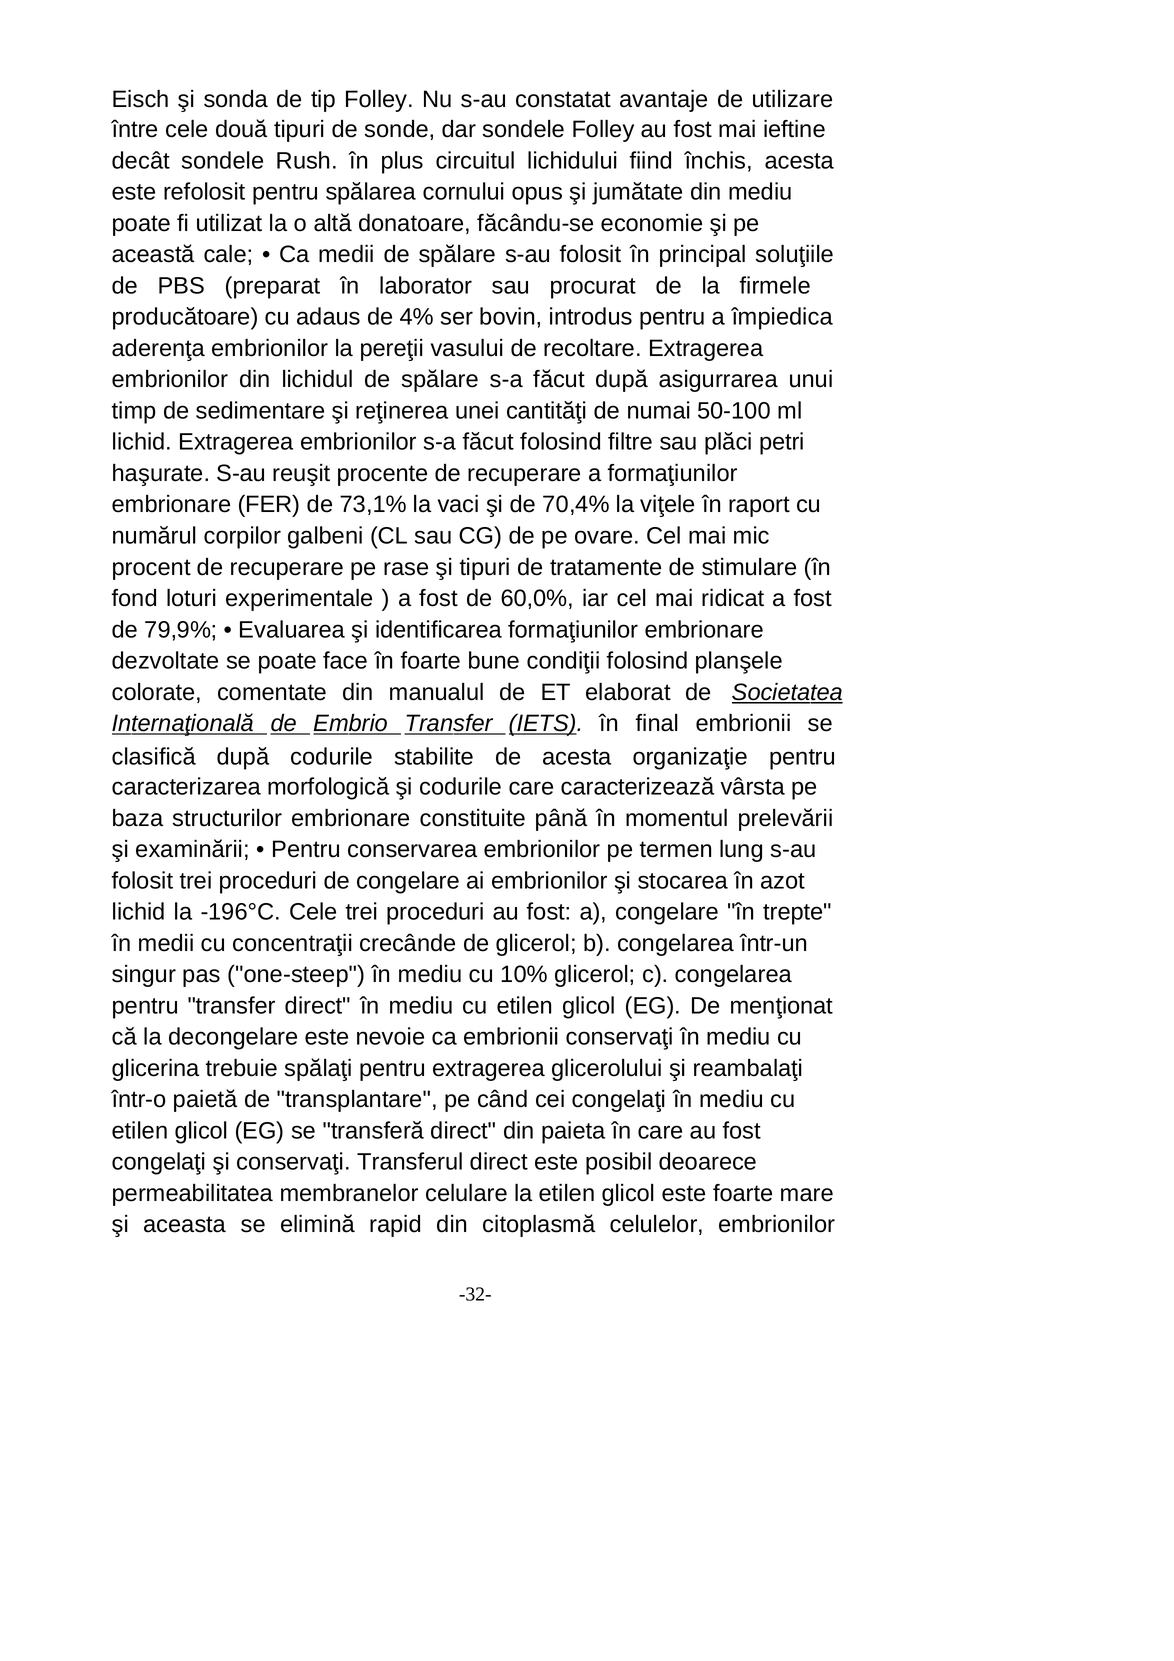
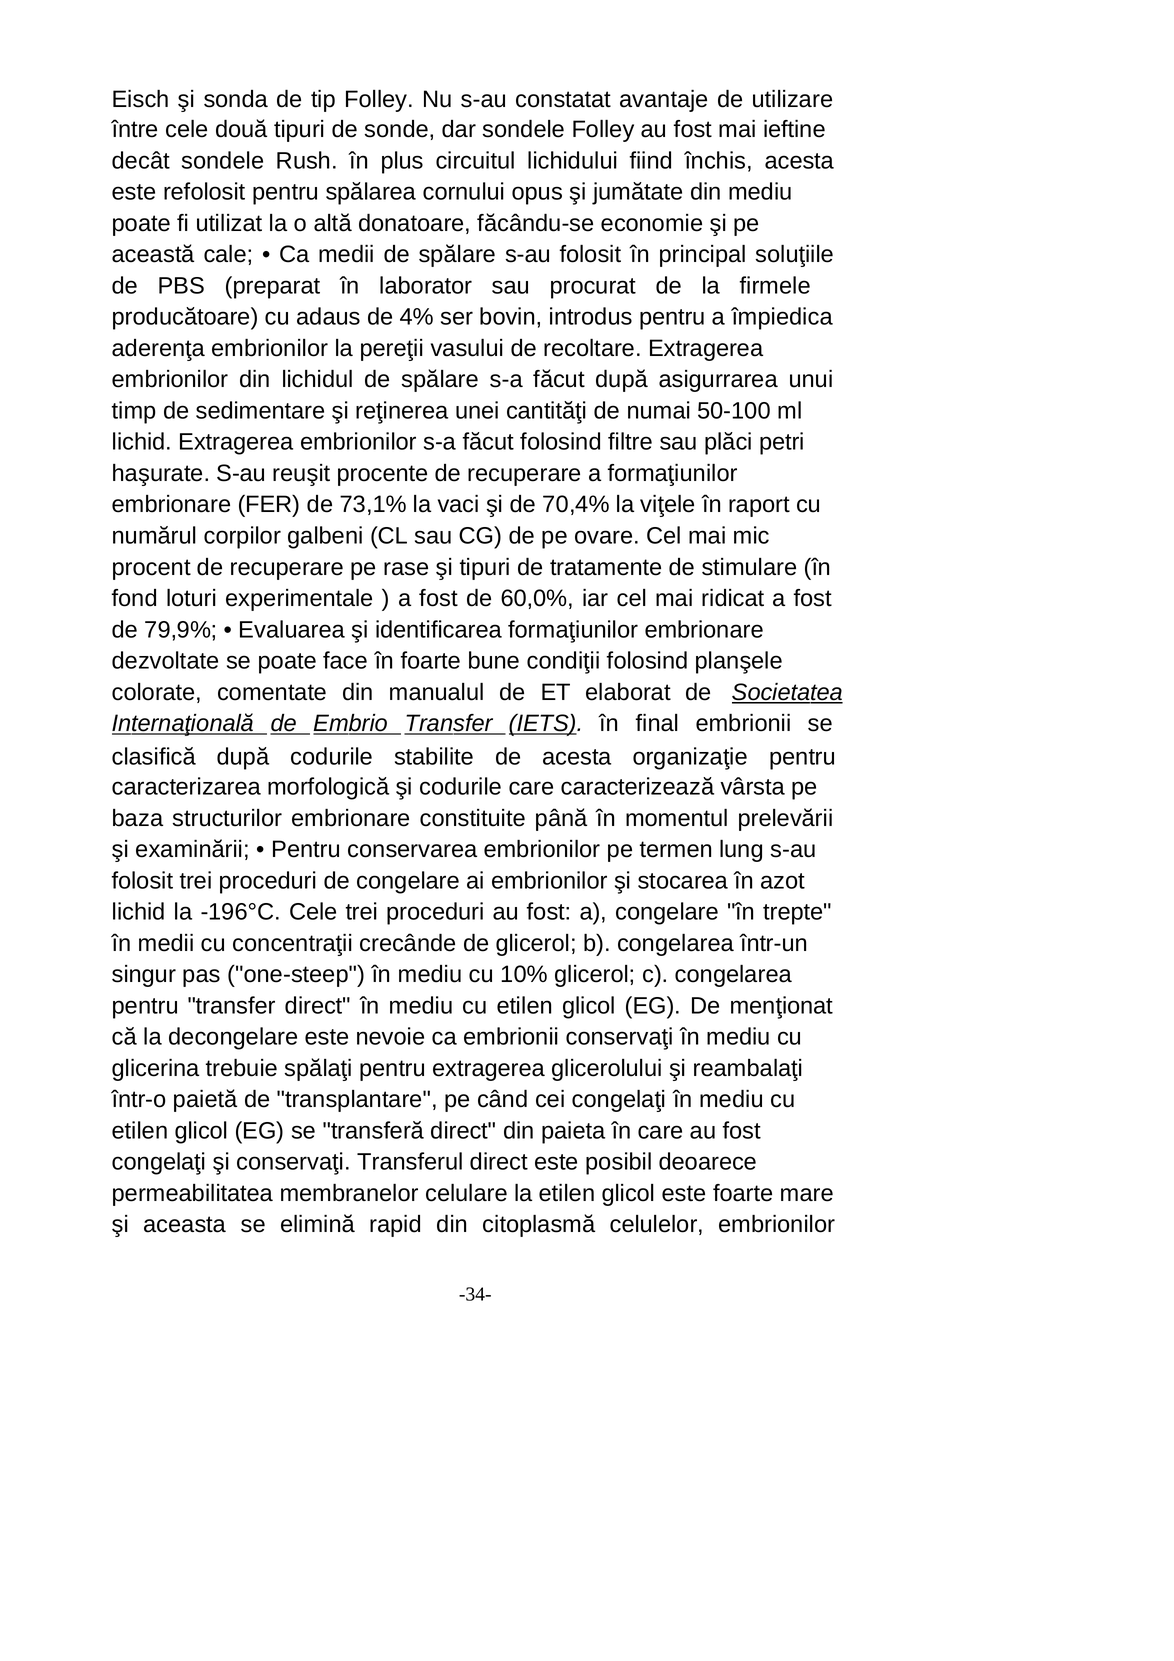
-32-: -32- -> -34-
